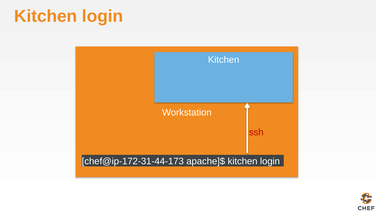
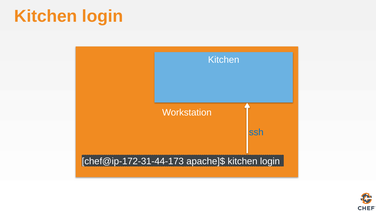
ssh colour: red -> blue
